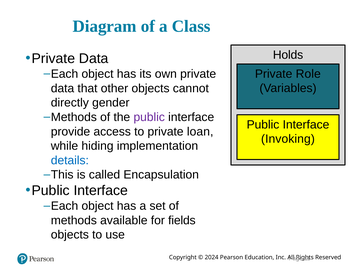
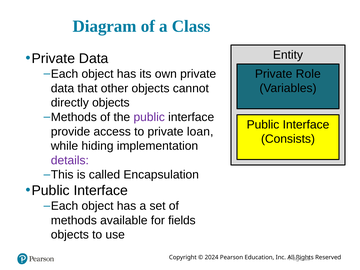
Holds: Holds -> Entity
directly gender: gender -> objects
Invoking: Invoking -> Consists
details colour: blue -> purple
